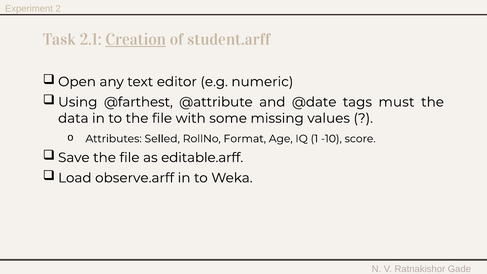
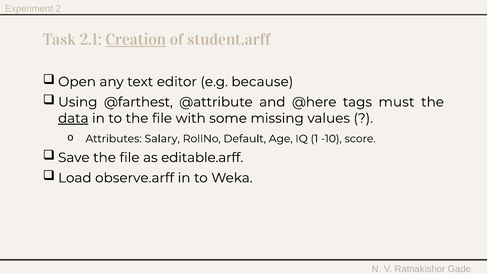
numeric: numeric -> because
@date: @date -> @here
data underline: none -> present
Selled: Selled -> Salary
Format: Format -> Default
